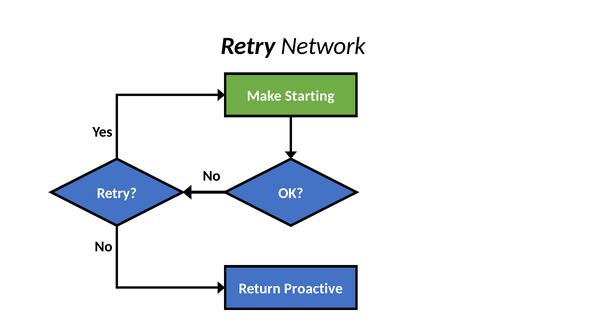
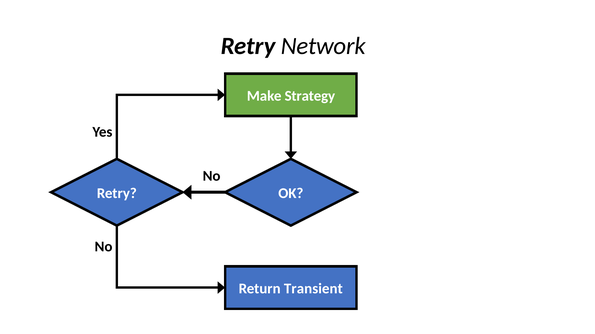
Starting: Starting -> Strategy
Proactive: Proactive -> Transient
